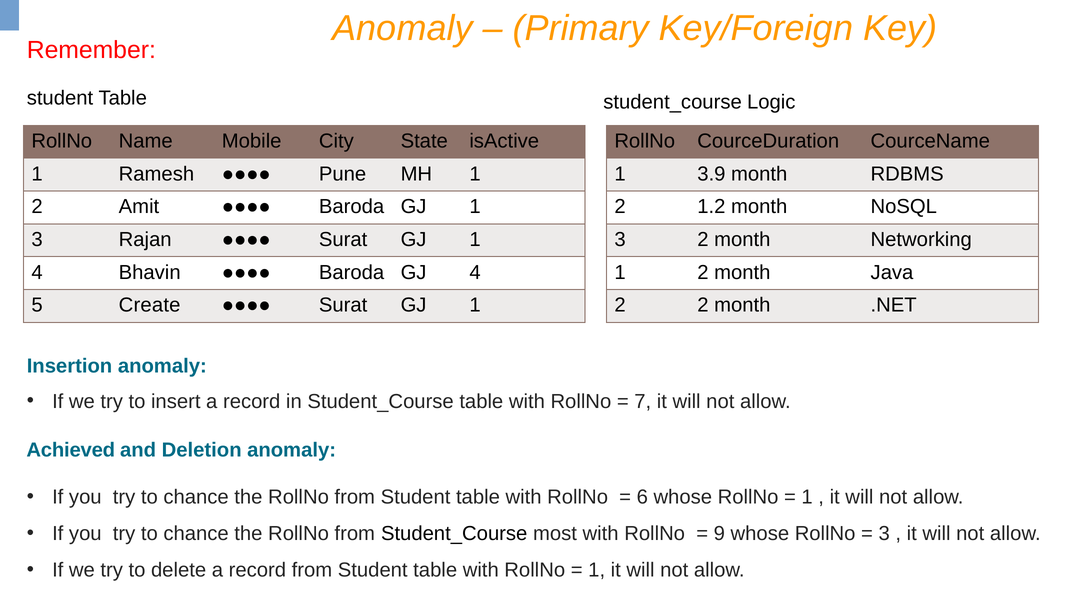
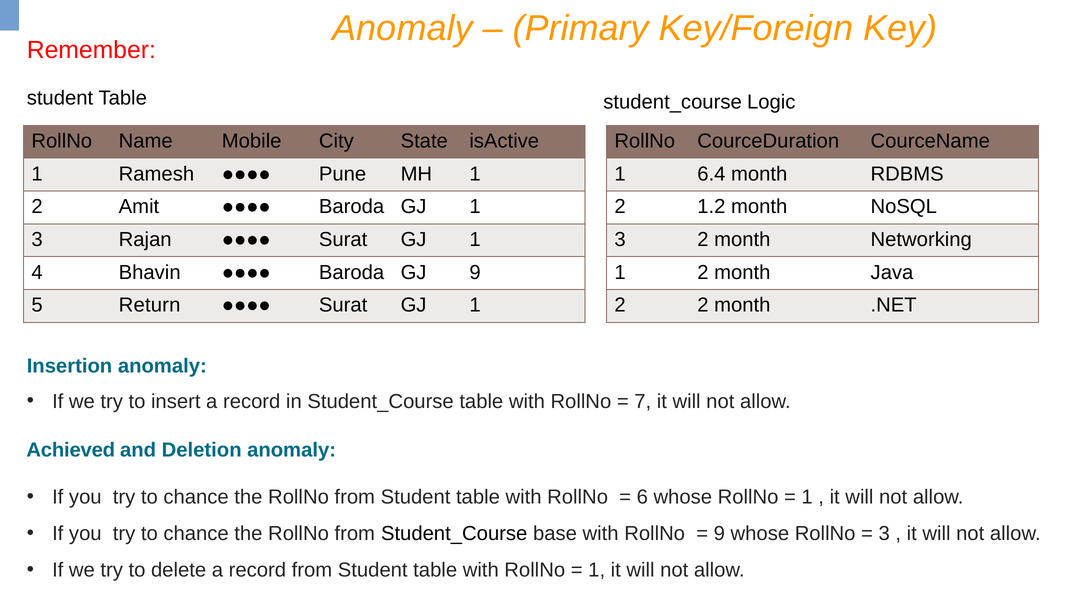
3.9: 3.9 -> 6.4
GJ 4: 4 -> 9
Create: Create -> Return
most: most -> base
